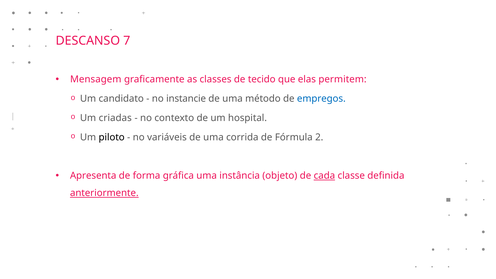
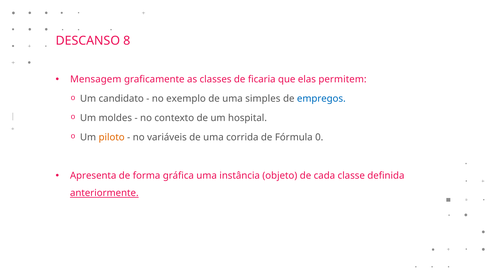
7: 7 -> 8
tecido: tecido -> ficaria
instancie: instancie -> exemplo
método: método -> simples
criadas: criadas -> moldes
piloto colour: black -> orange
2: 2 -> 0
cada underline: present -> none
